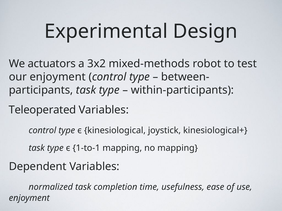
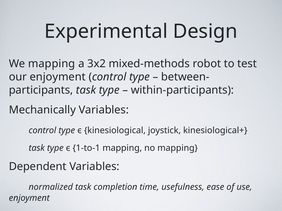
We actuators: actuators -> mapping
Teleoperated: Teleoperated -> Mechanically
